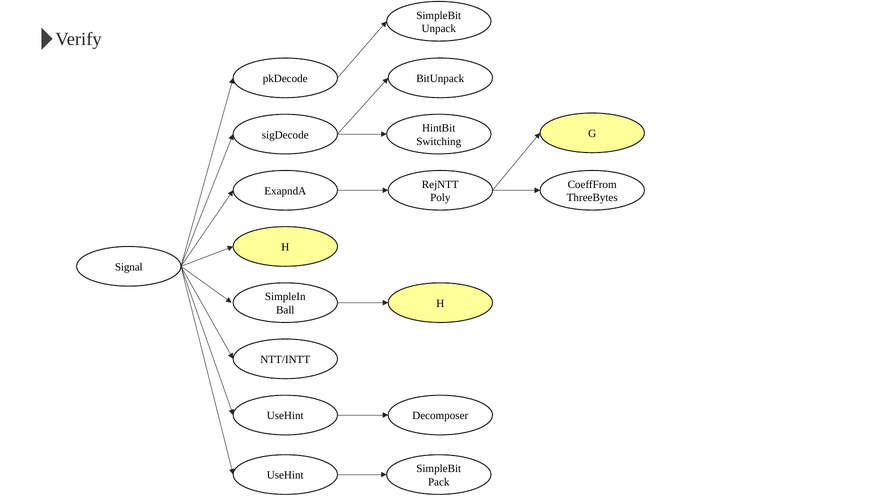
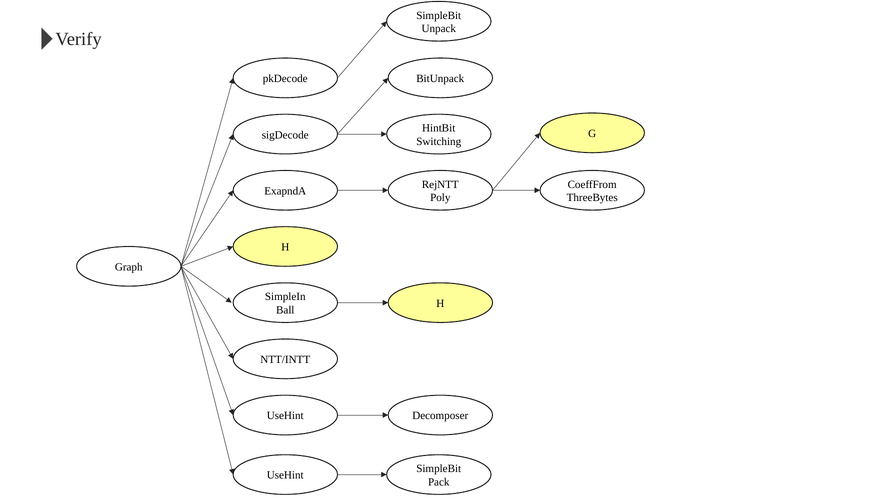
Signal: Signal -> Graph
